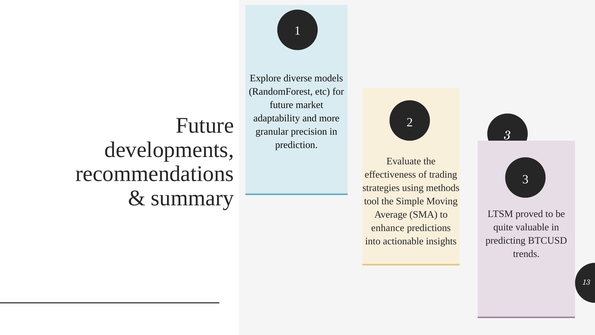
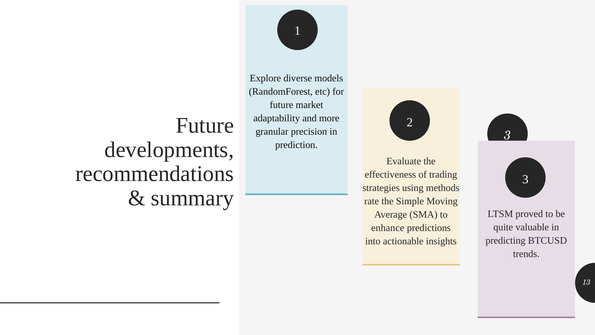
tool: tool -> rate
